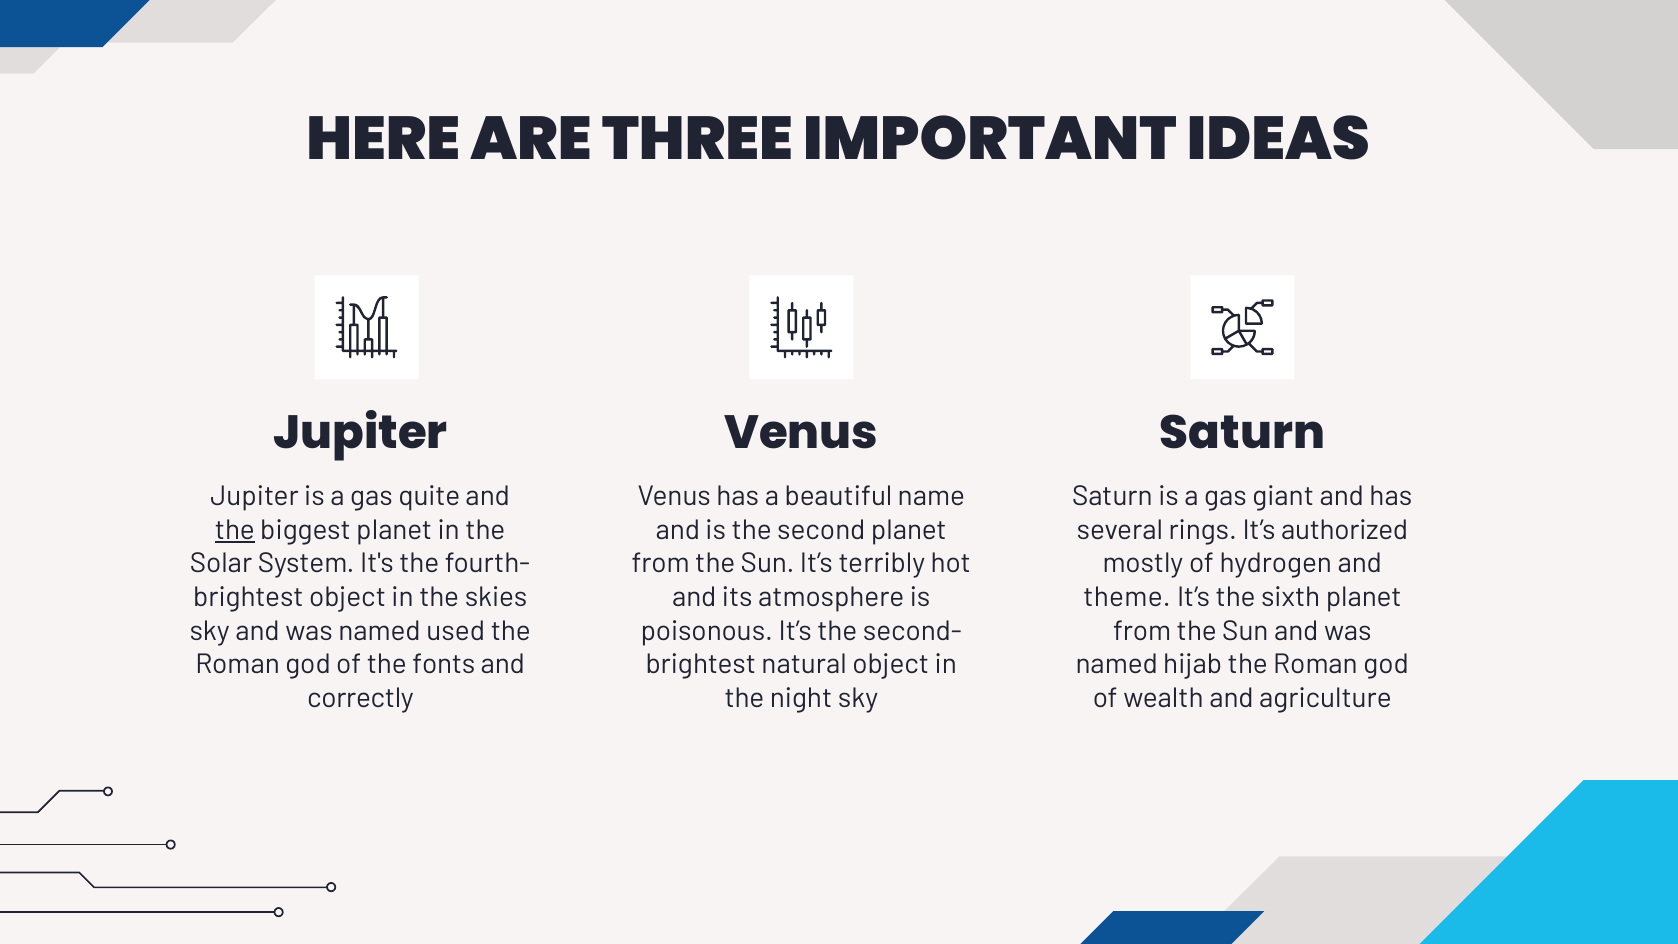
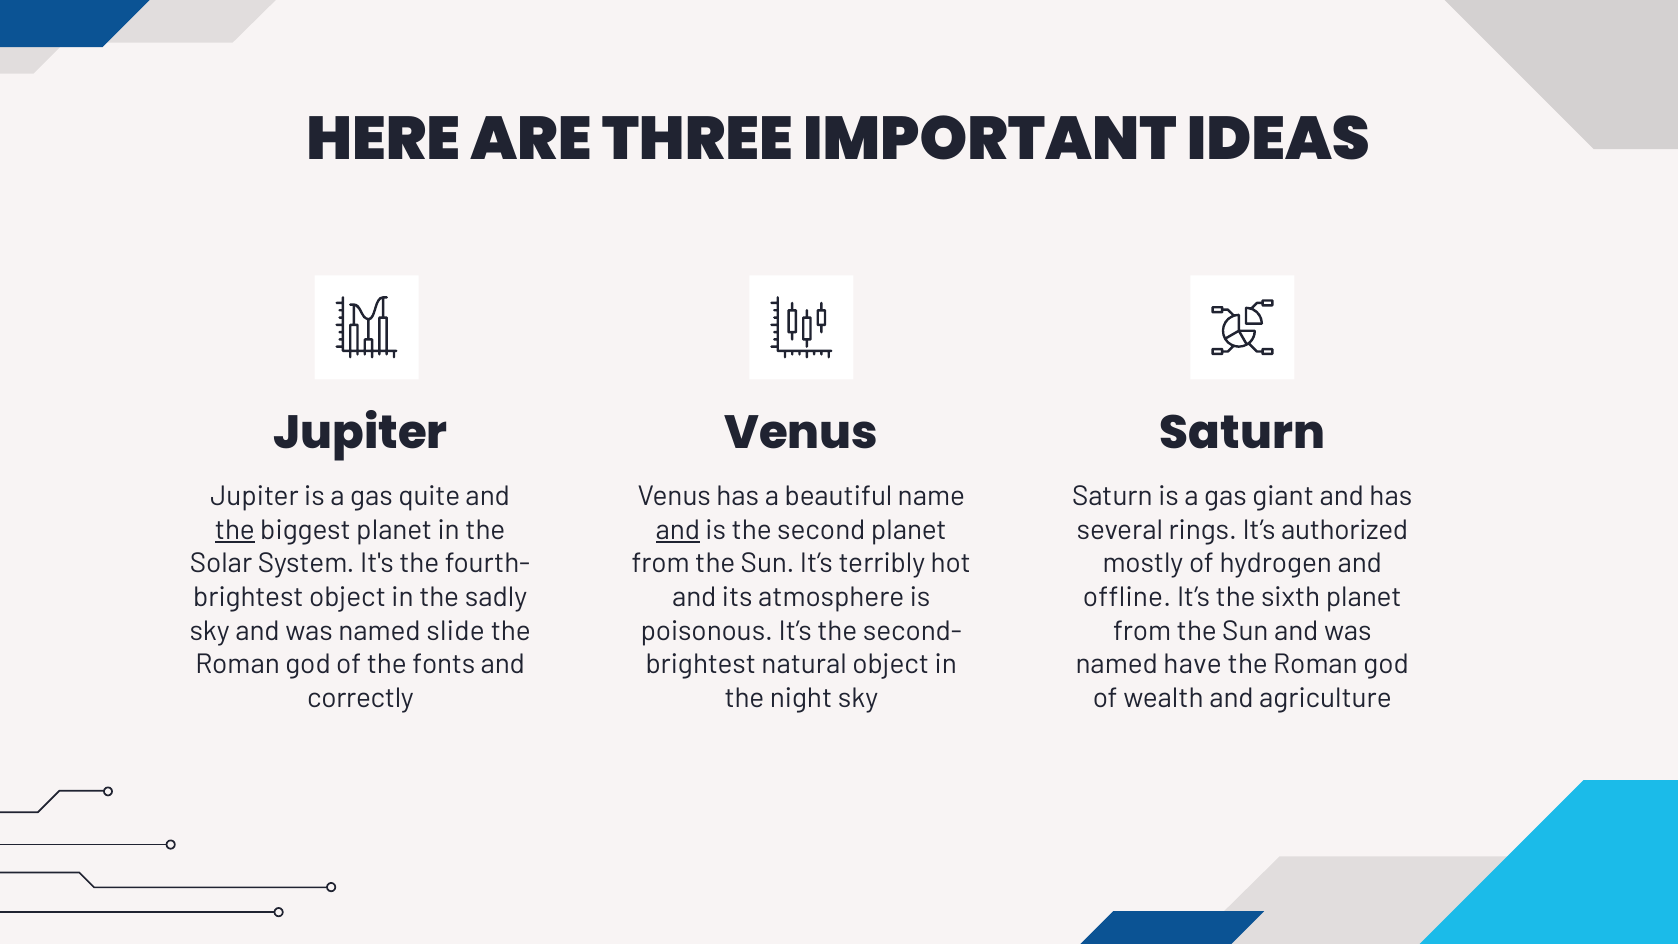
and at (678, 530) underline: none -> present
skies: skies -> sadly
theme: theme -> offline
used: used -> slide
hijab: hijab -> have
